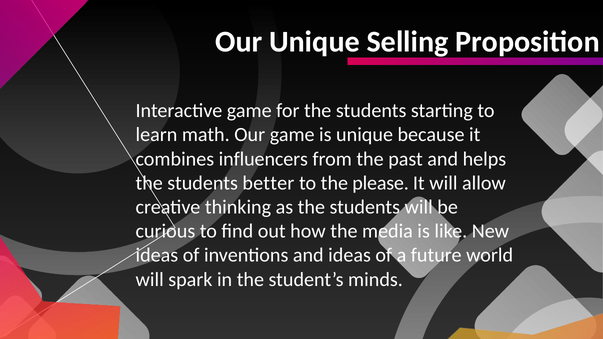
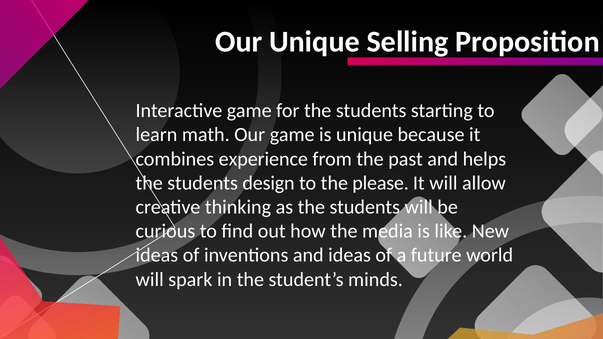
influencers: influencers -> experience
better: better -> design
